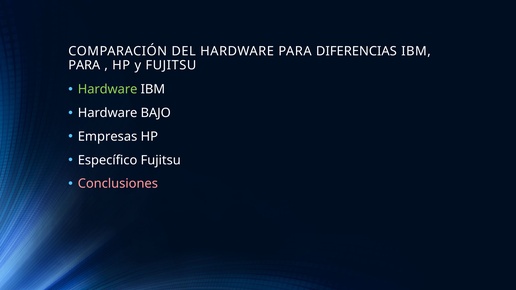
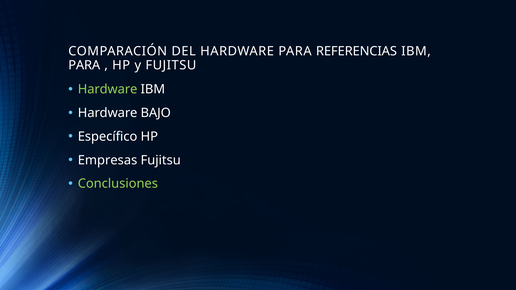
DIFERENCIAS: DIFERENCIAS -> REFERENCIAS
Empresas: Empresas -> Específico
Específico: Específico -> Empresas
Conclusiones colour: pink -> light green
